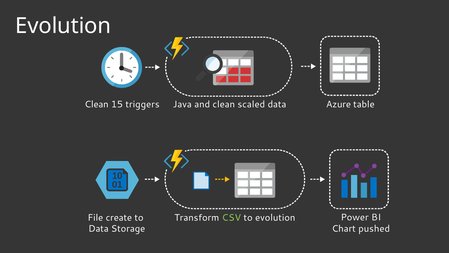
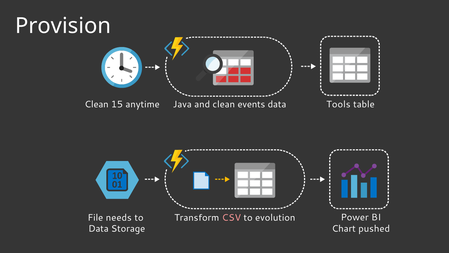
Evolution at (63, 26): Evolution -> Provision
triggers: triggers -> anytime
scaled: scaled -> events
Azure: Azure -> Tools
create: create -> needs
CSV colour: light green -> pink
